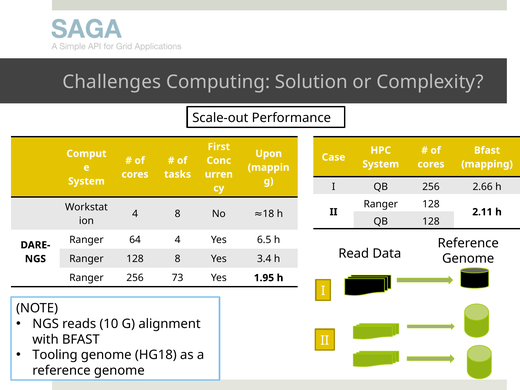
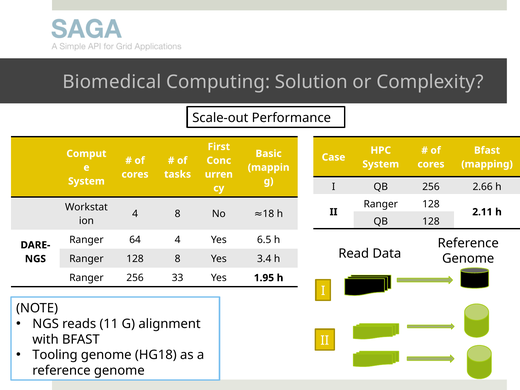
Challenges: Challenges -> Biomedical
Upon: Upon -> Basic
73: 73 -> 33
10: 10 -> 11
